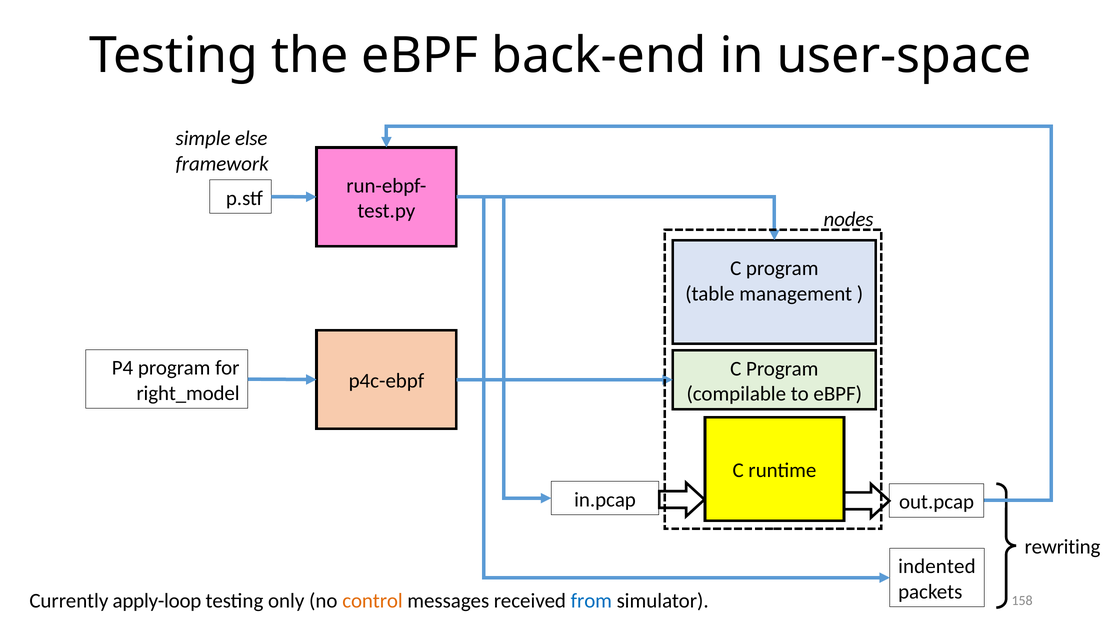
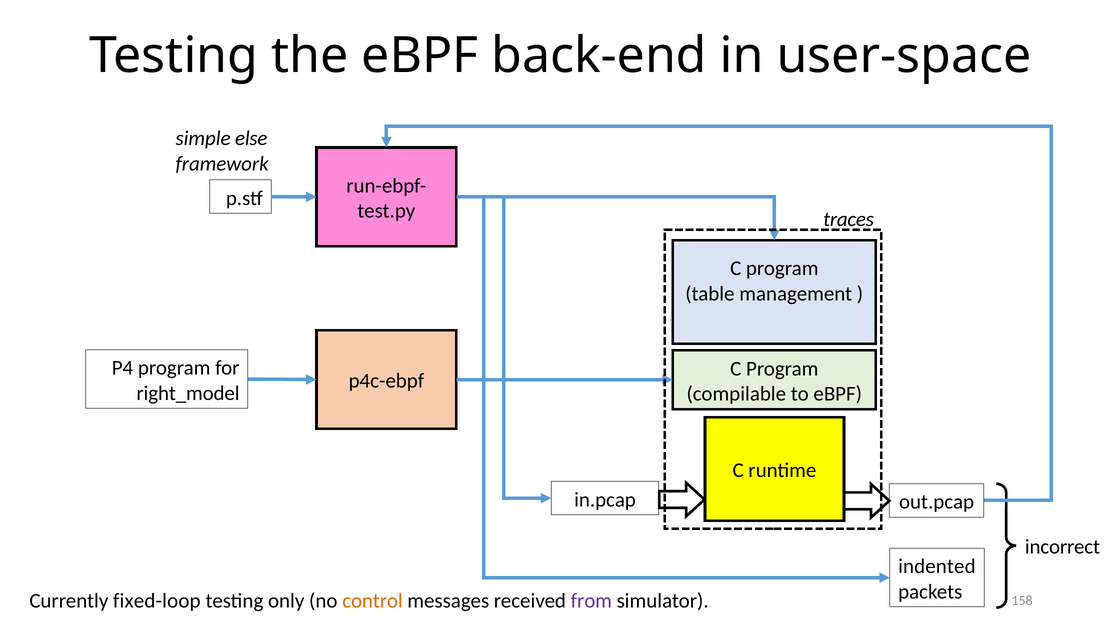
nodes: nodes -> traces
rewriting: rewriting -> incorrect
apply-loop: apply-loop -> fixed-loop
from colour: blue -> purple
